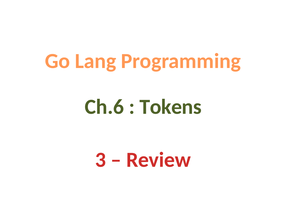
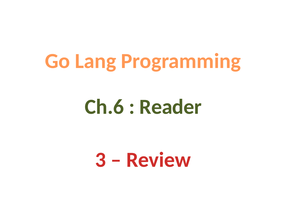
Tokens: Tokens -> Reader
